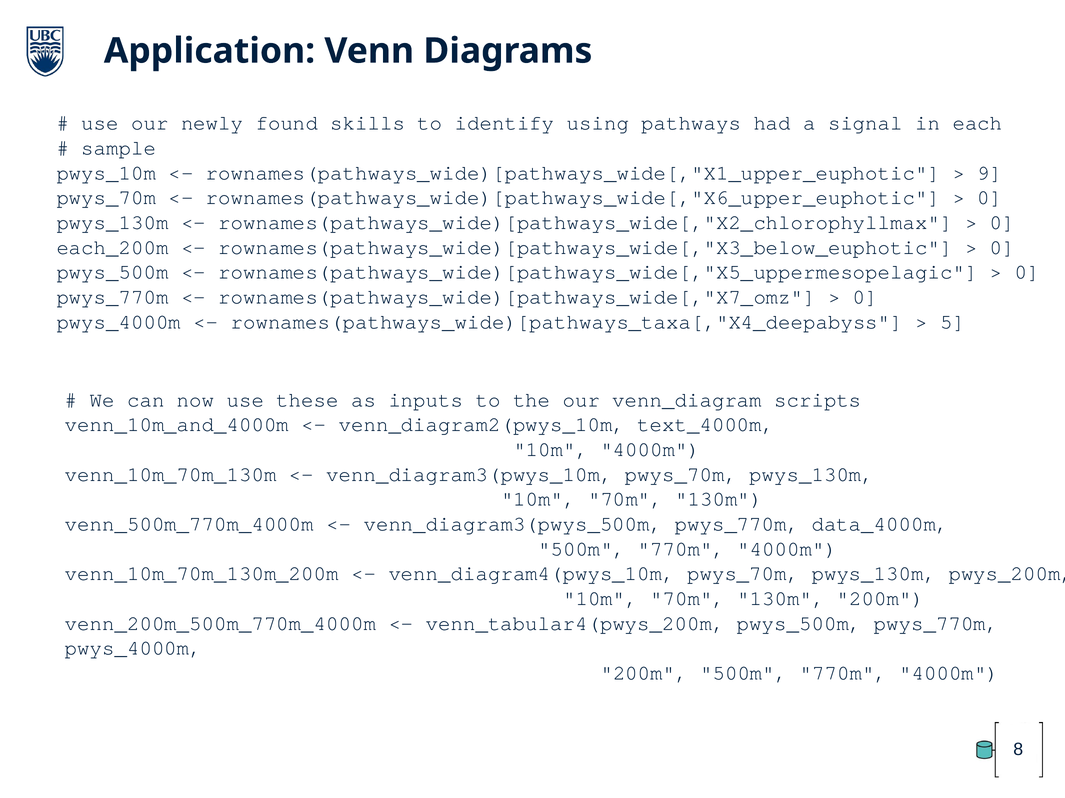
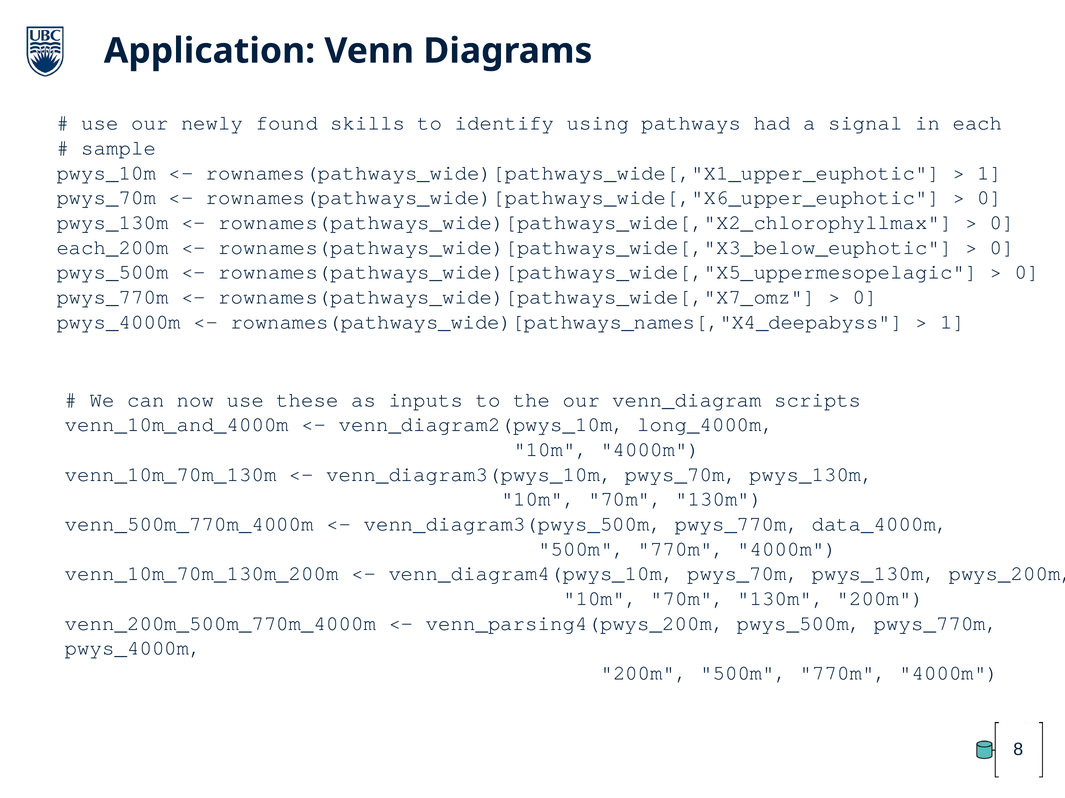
9 at (990, 173): 9 -> 1
rownames(pathways_wide)[pathways_taxa[,"X4_deepabyss: rownames(pathways_wide)[pathways_taxa[,"X4_deepabyss -> rownames(pathways_wide)[pathways_names[,"X4_deepabyss
5 at (953, 322): 5 -> 1
text_4000m: text_4000m -> long_4000m
venn_tabular4(pwys_200m: venn_tabular4(pwys_200m -> venn_parsing4(pwys_200m
